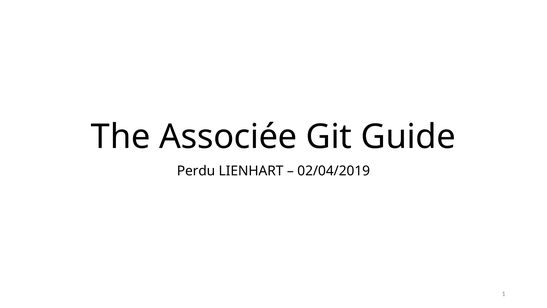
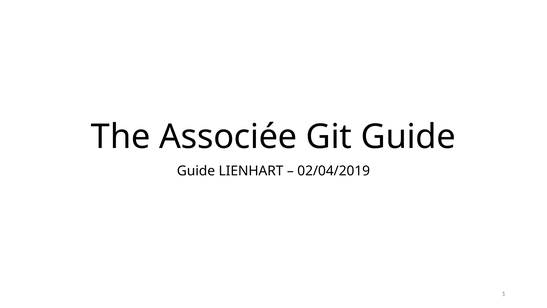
Perdu at (196, 171): Perdu -> Guide
